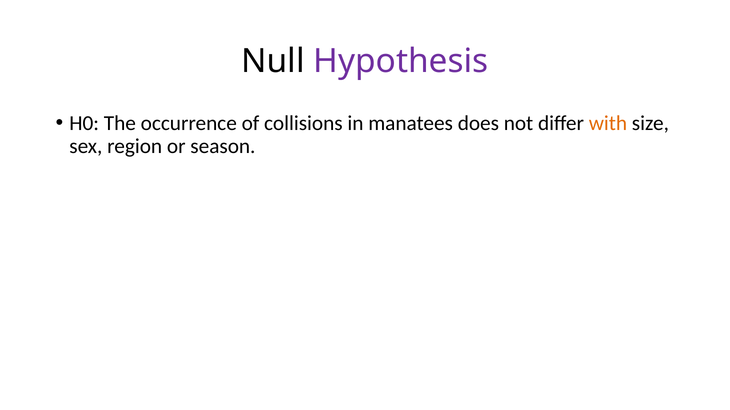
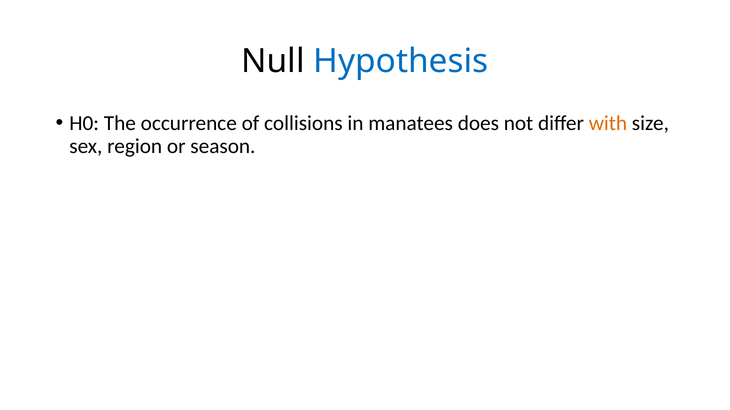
Hypothesis colour: purple -> blue
